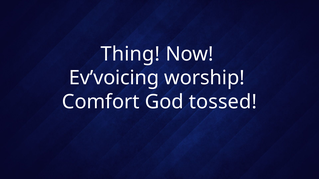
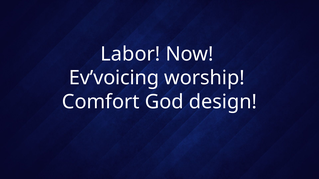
Thing: Thing -> Labor
tossed: tossed -> design
